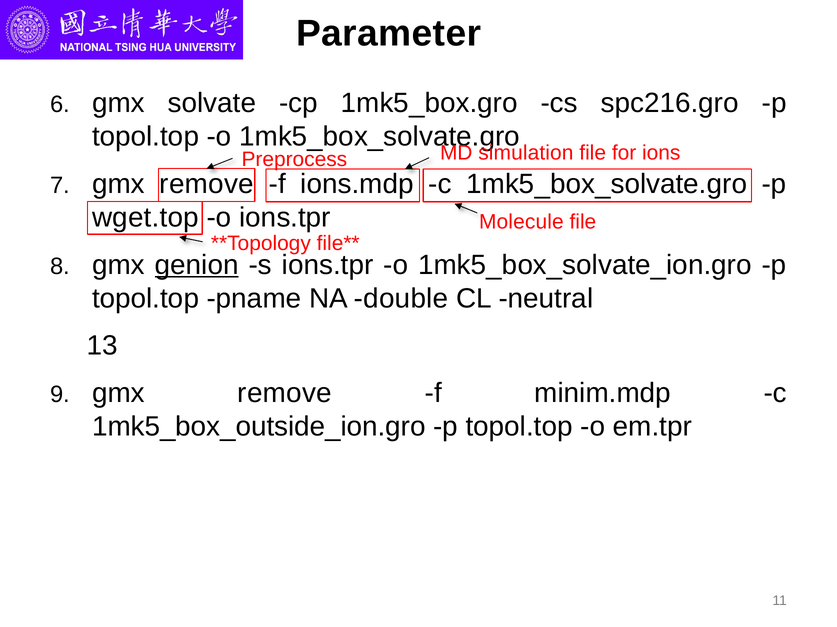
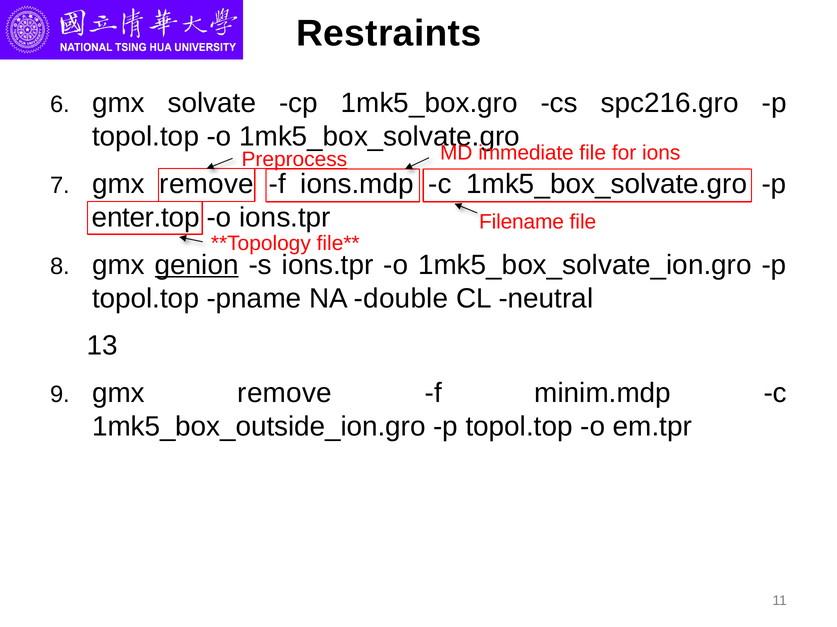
Parameter: Parameter -> Restraints
Preprocess underline: none -> present
simulation: simulation -> immediate
wget.top: wget.top -> enter.top
Molecule: Molecule -> Filename
